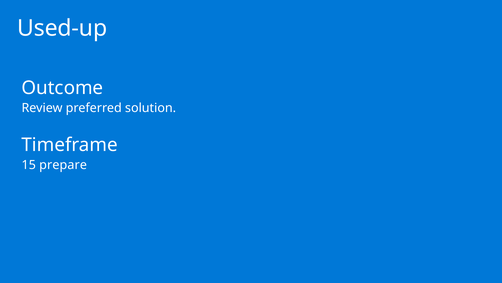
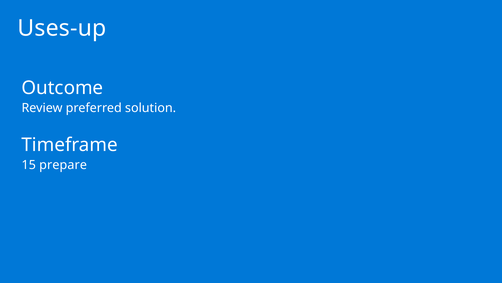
Used-up: Used-up -> Uses-up
